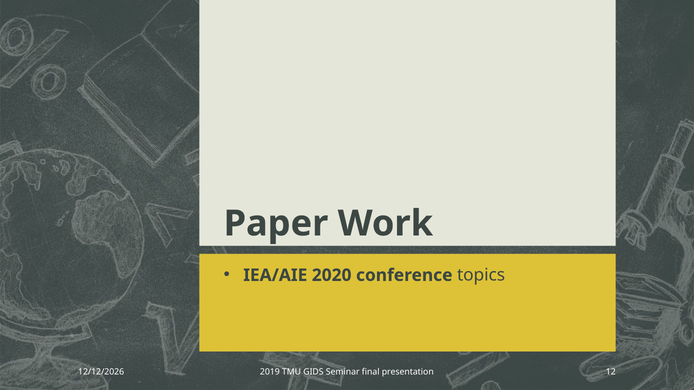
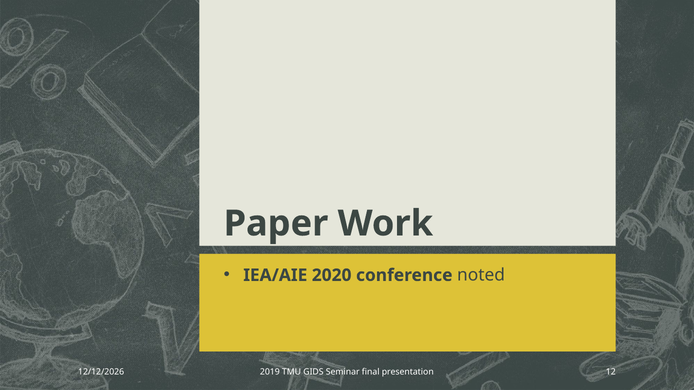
topics: topics -> noted
